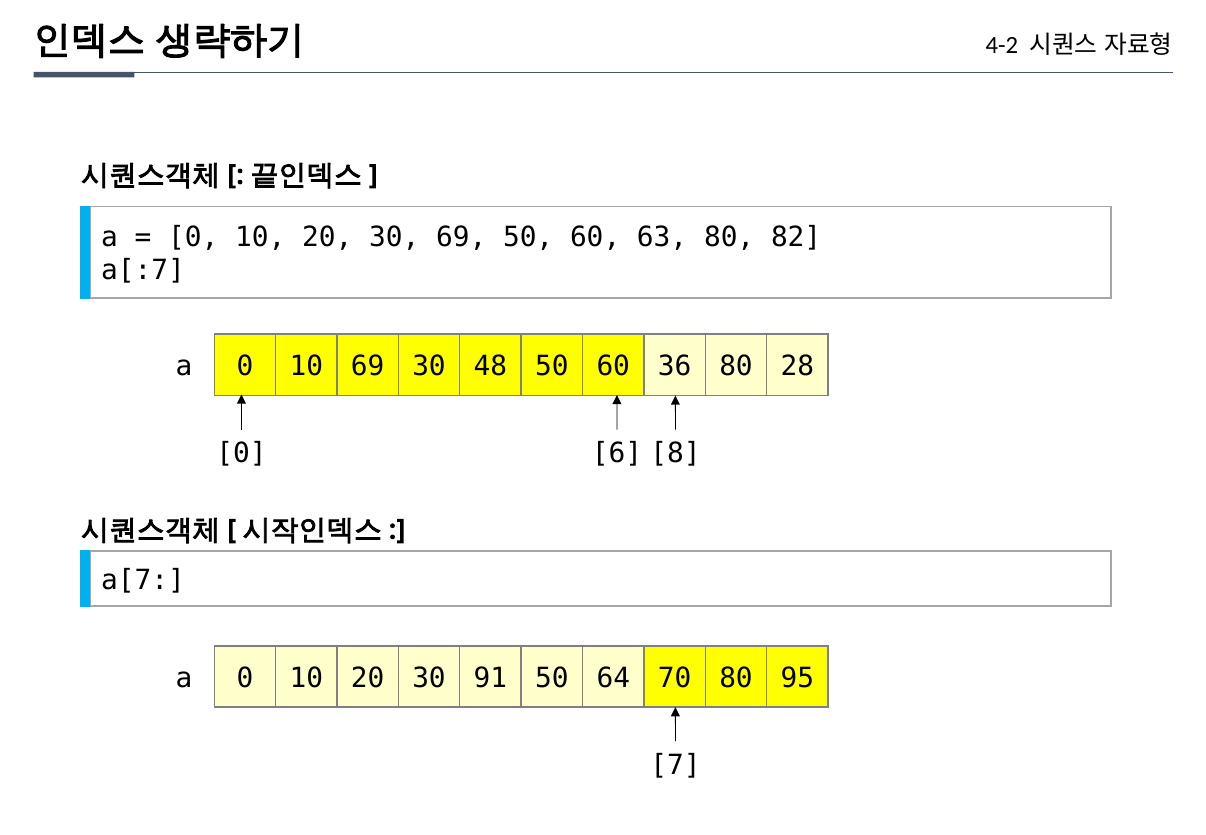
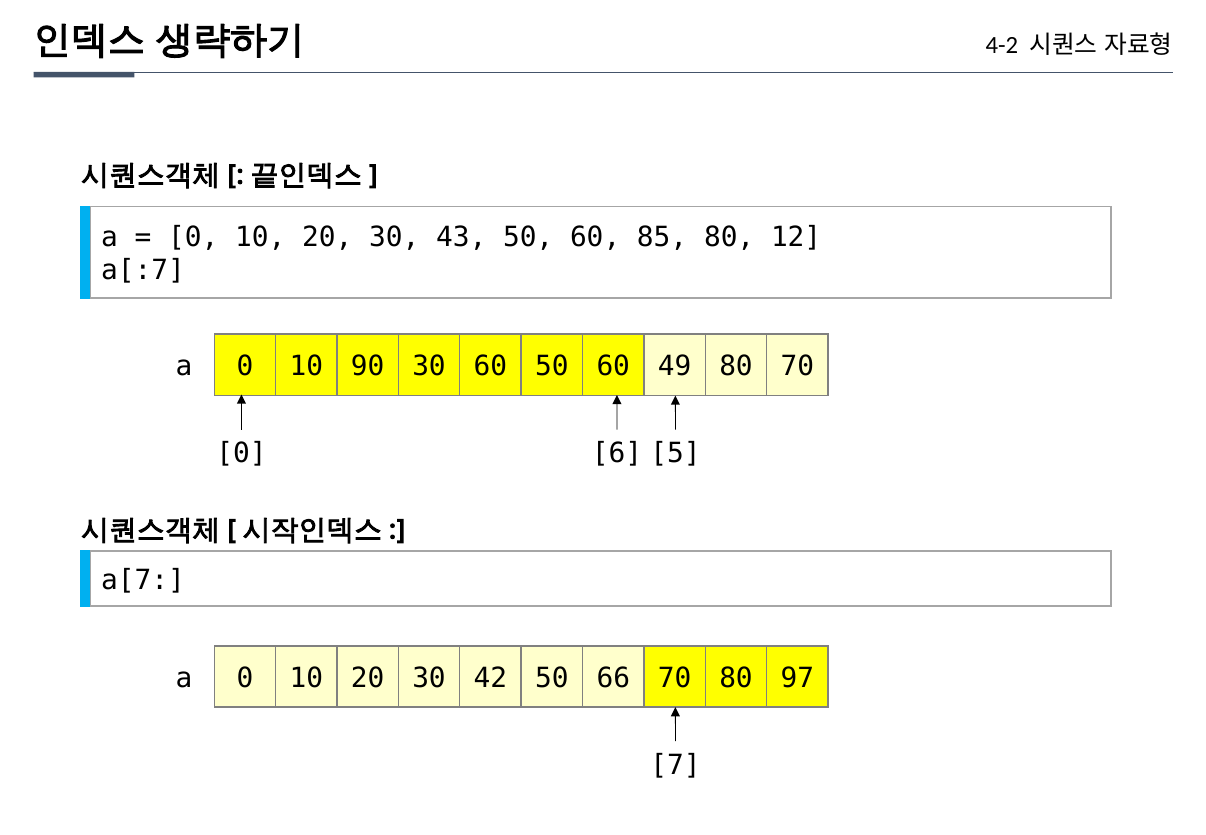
30 69: 69 -> 43
63: 63 -> 85
82: 82 -> 12
10 69: 69 -> 90
30 48: 48 -> 60
36: 36 -> 49
80 28: 28 -> 70
8: 8 -> 5
91: 91 -> 42
64: 64 -> 66
95: 95 -> 97
